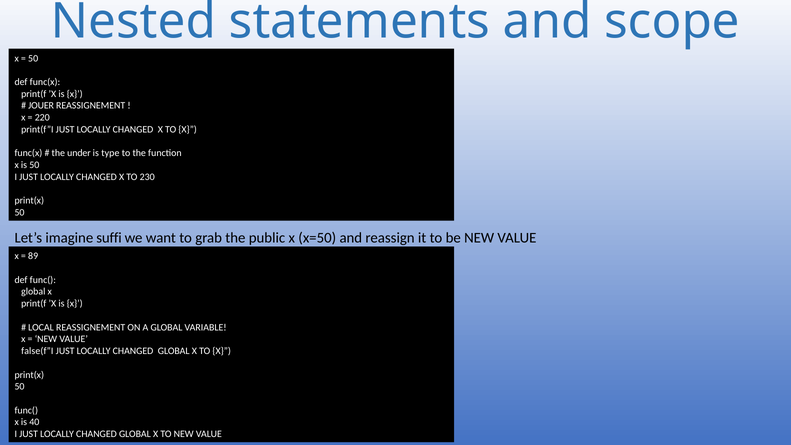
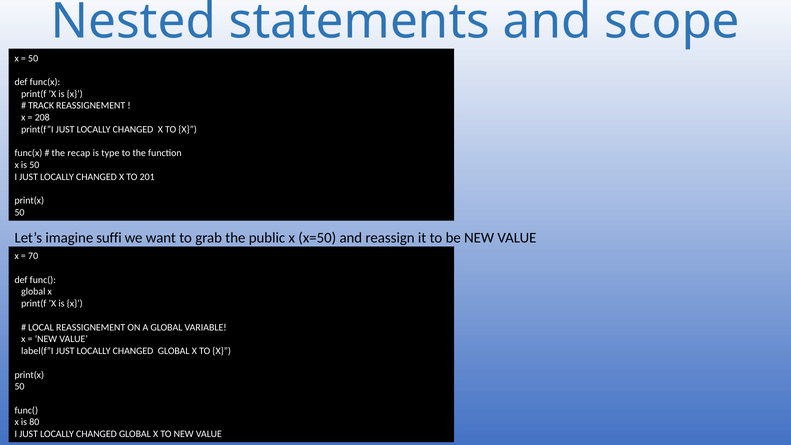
JOUER: JOUER -> TRACK
220: 220 -> 208
under: under -> recap
230: 230 -> 201
89: 89 -> 70
false(f”I: false(f”I -> label(f”I
40: 40 -> 80
